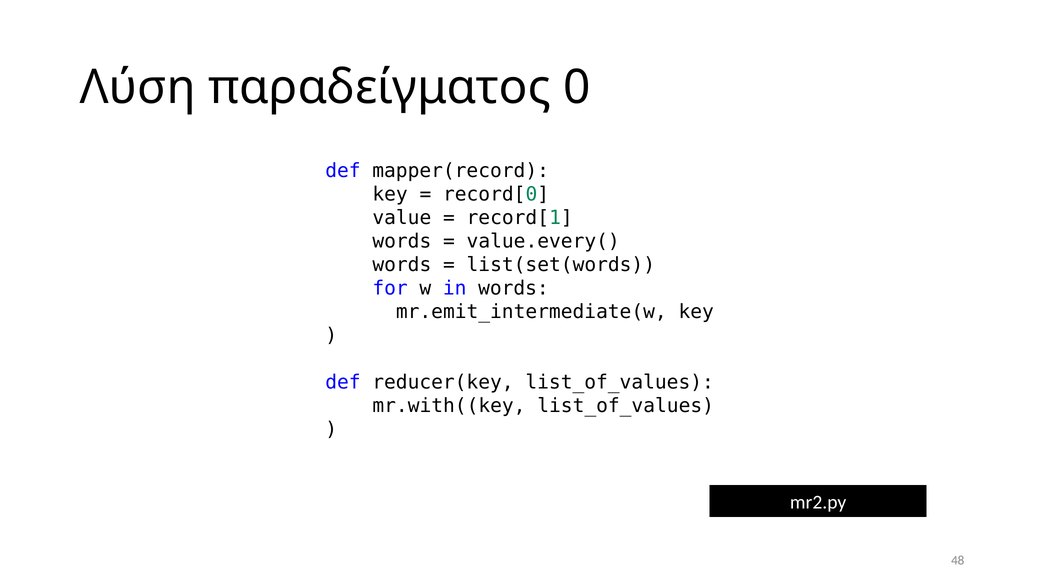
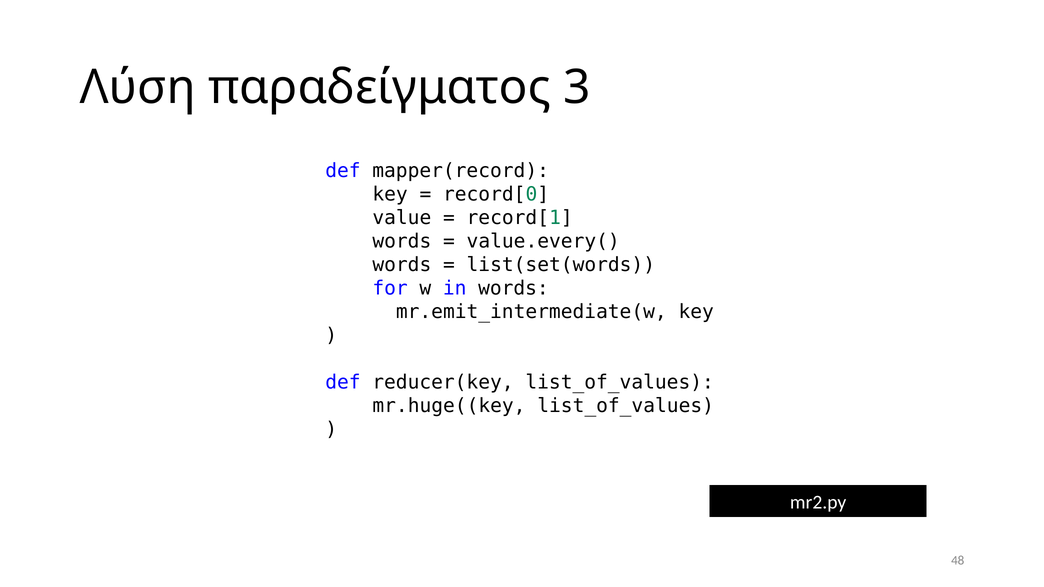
0: 0 -> 3
mr.with((key: mr.with((key -> mr.huge((key
